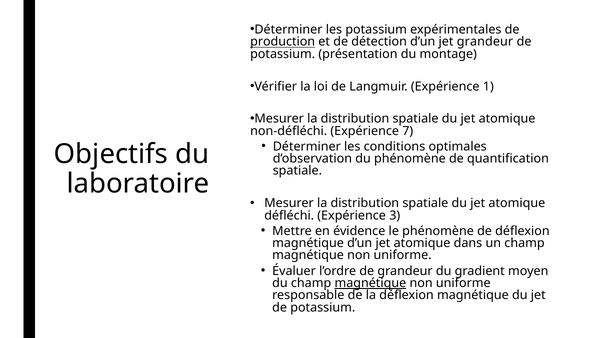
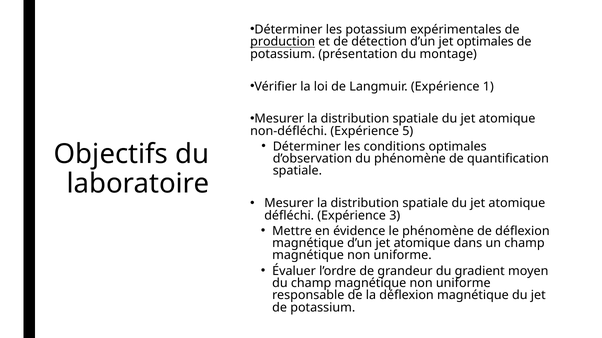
jet grandeur: grandeur -> optimales
7: 7 -> 5
magnétique at (370, 284) underline: present -> none
